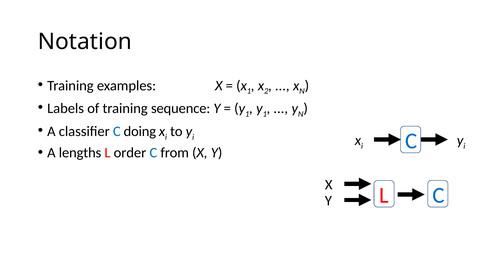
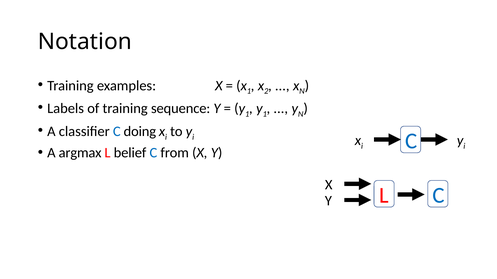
lengths: lengths -> argmax
order: order -> belief
